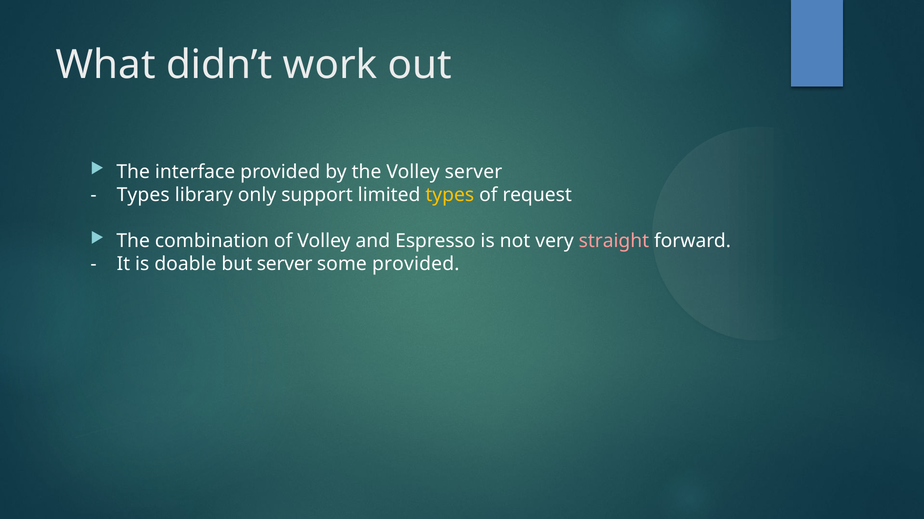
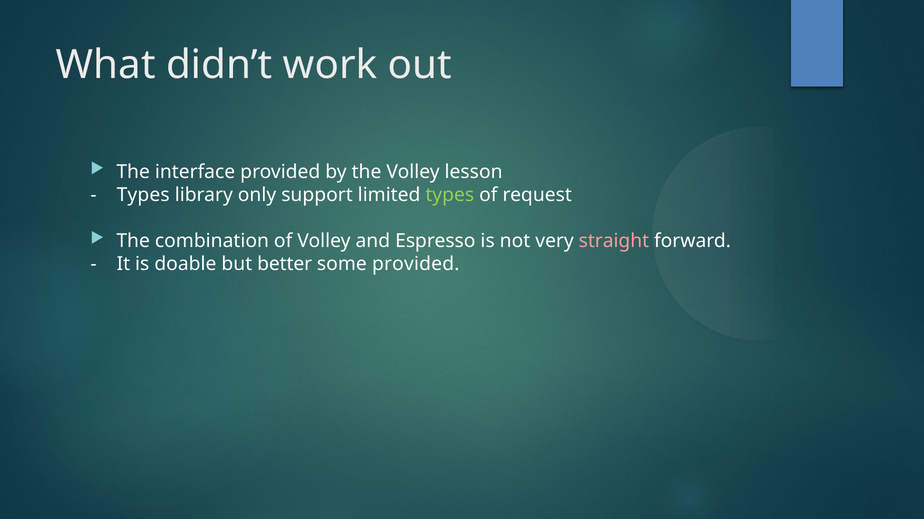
Volley server: server -> lesson
types at (450, 195) colour: yellow -> light green
but server: server -> better
